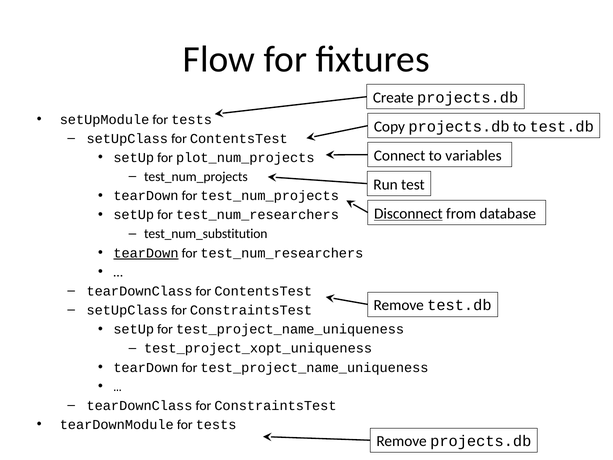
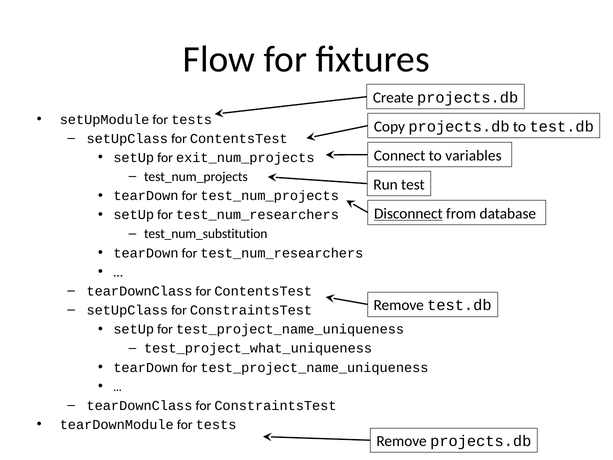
plot_num_projects: plot_num_projects -> exit_num_projects
tearDown at (146, 253) underline: present -> none
test_project_xopt_uniqueness: test_project_xopt_uniqueness -> test_project_what_uniqueness
